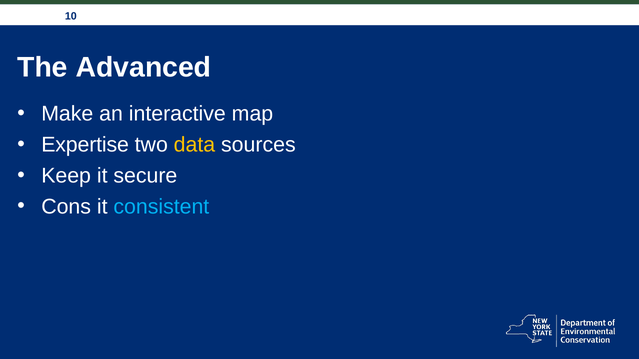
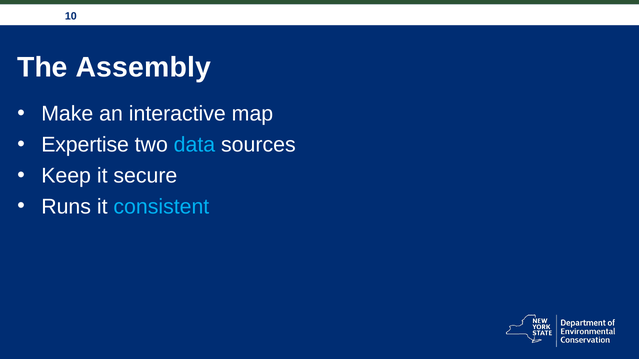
Advanced: Advanced -> Assembly
data colour: yellow -> light blue
Cons: Cons -> Runs
